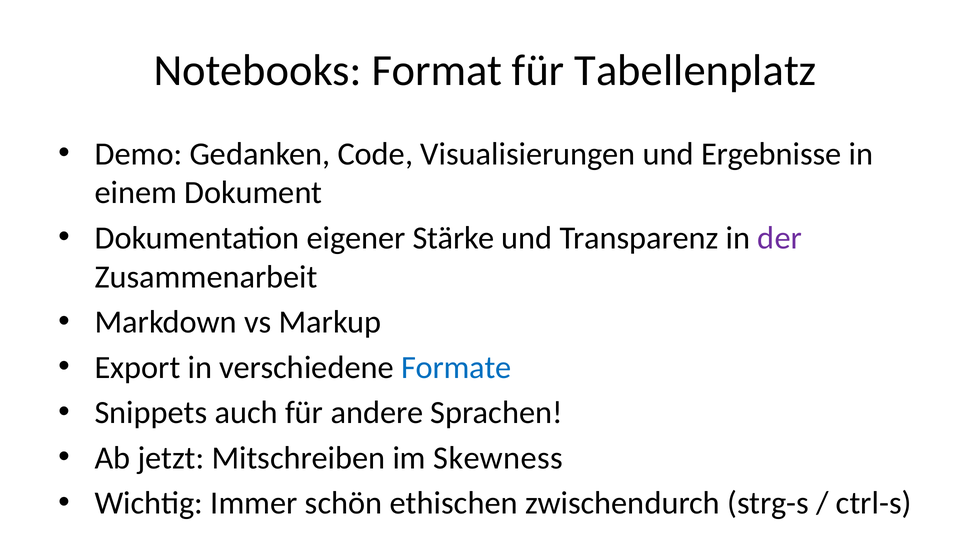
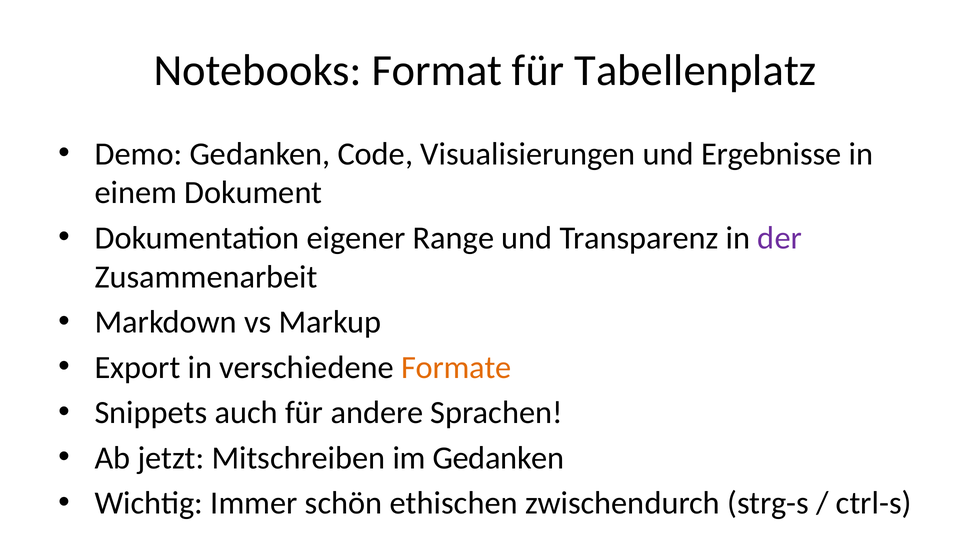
Stärke: Stärke -> Range
Formate colour: blue -> orange
im Skewness: Skewness -> Gedanken
